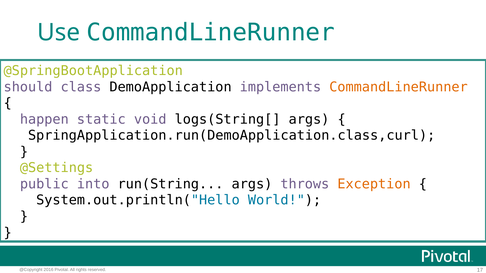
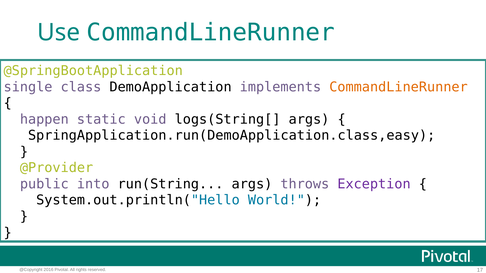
should: should -> single
SpringApplication.run(DemoApplication.class,curl: SpringApplication.run(DemoApplication.class,curl -> SpringApplication.run(DemoApplication.class,easy
@Settings: @Settings -> @Provider
Exception colour: orange -> purple
